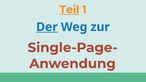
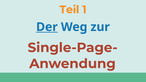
Teil underline: present -> none
